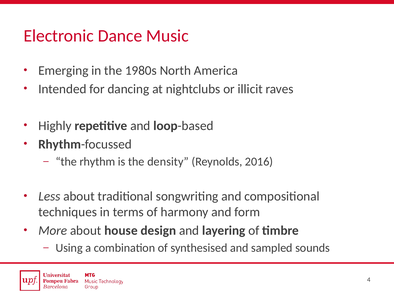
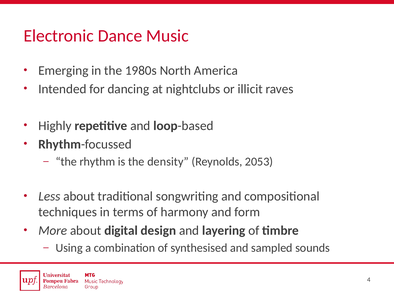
2016: 2016 -> 2053
house: house -> digital
